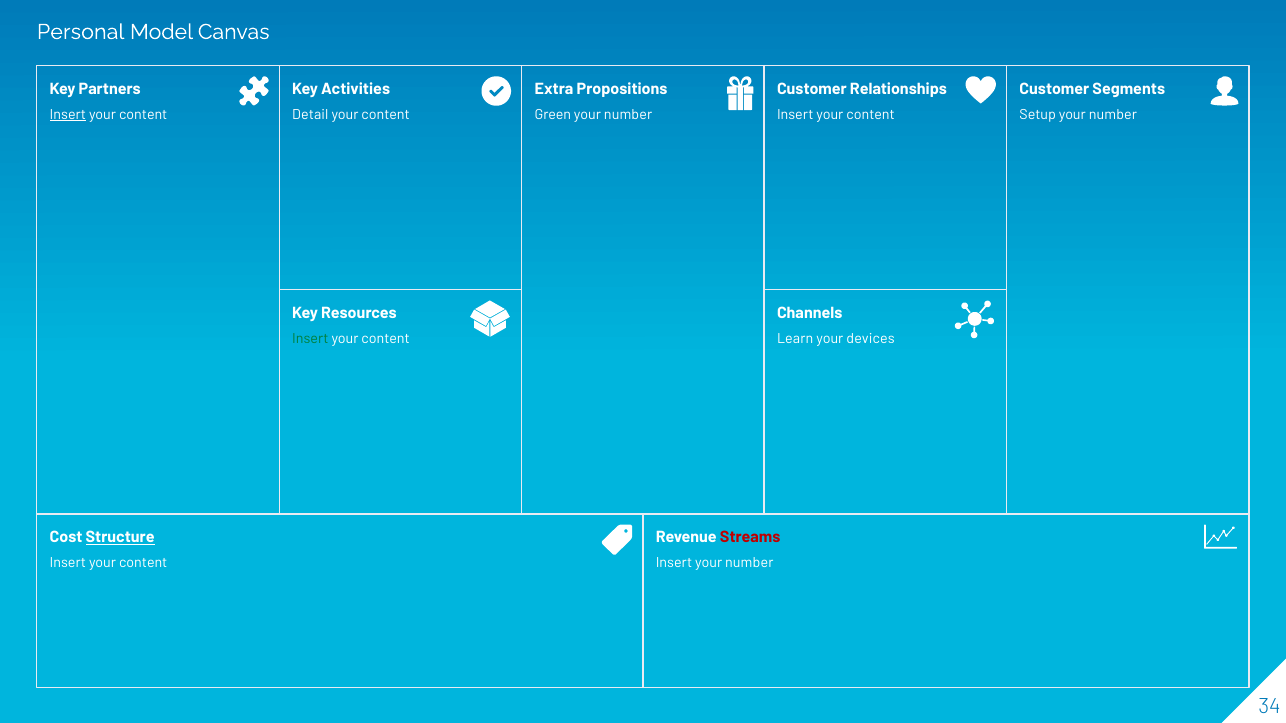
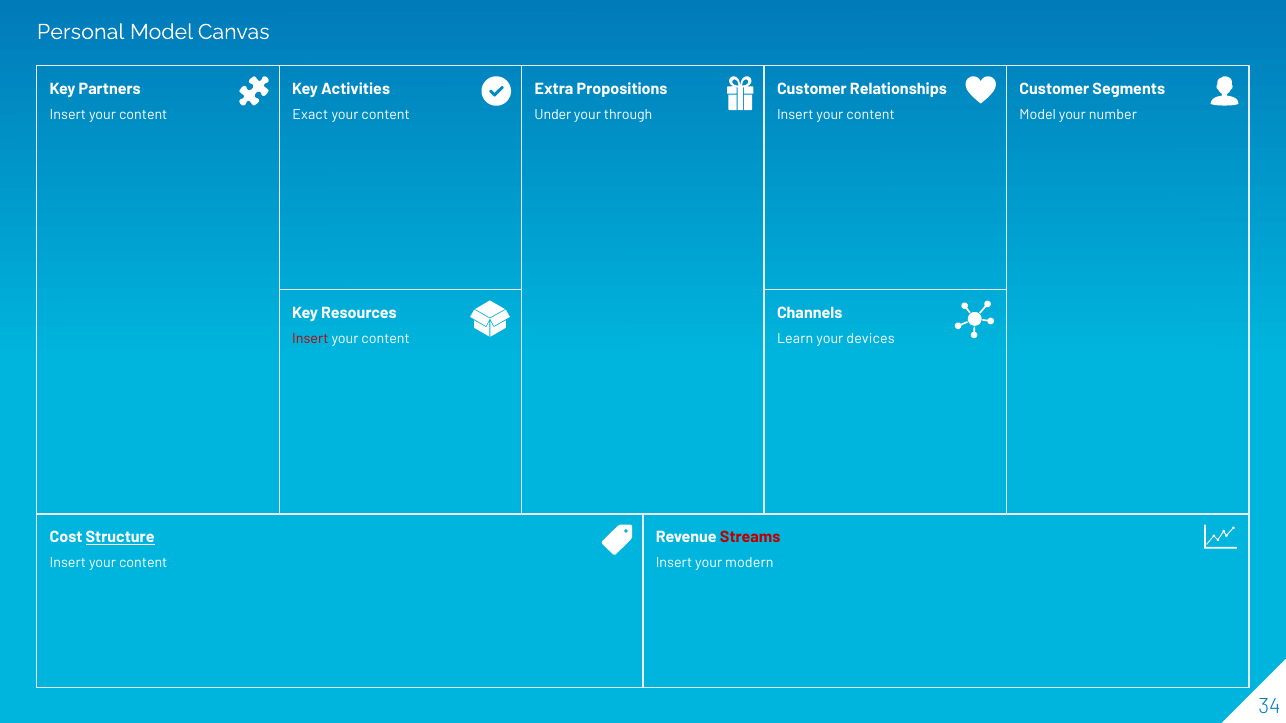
Insert at (68, 115) underline: present -> none
Detail: Detail -> Exact
Green: Green -> Under
number at (628, 115): number -> through
Setup at (1038, 115): Setup -> Model
Insert at (310, 339) colour: green -> red
Insert your number: number -> modern
